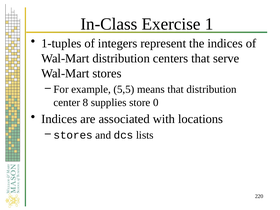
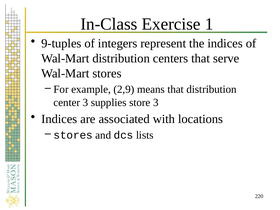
1-tuples: 1-tuples -> 9-tuples
5,5: 5,5 -> 2,9
center 8: 8 -> 3
store 0: 0 -> 3
